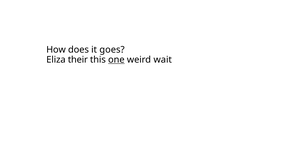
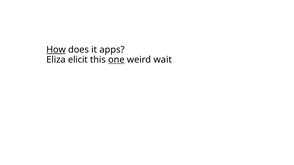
How underline: none -> present
goes: goes -> apps
their: their -> elicit
